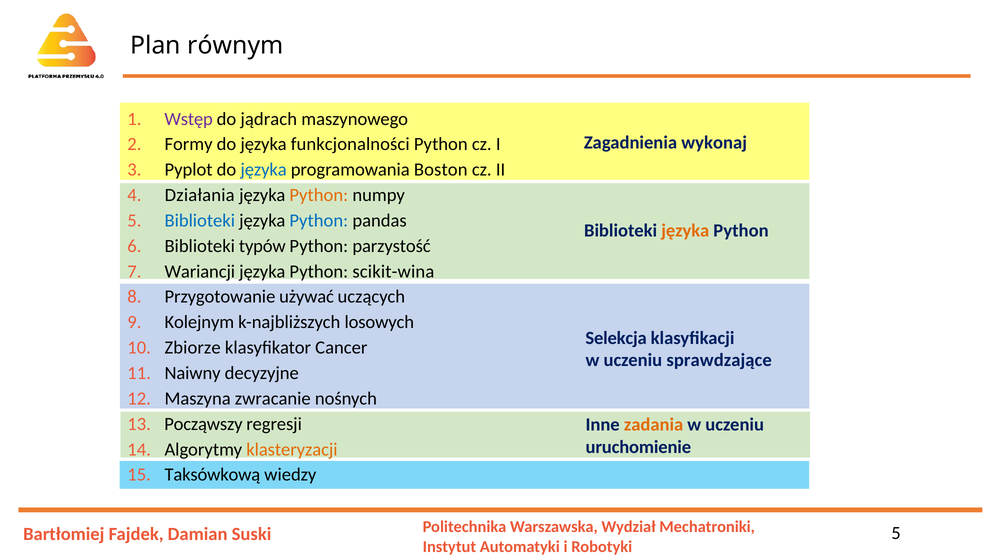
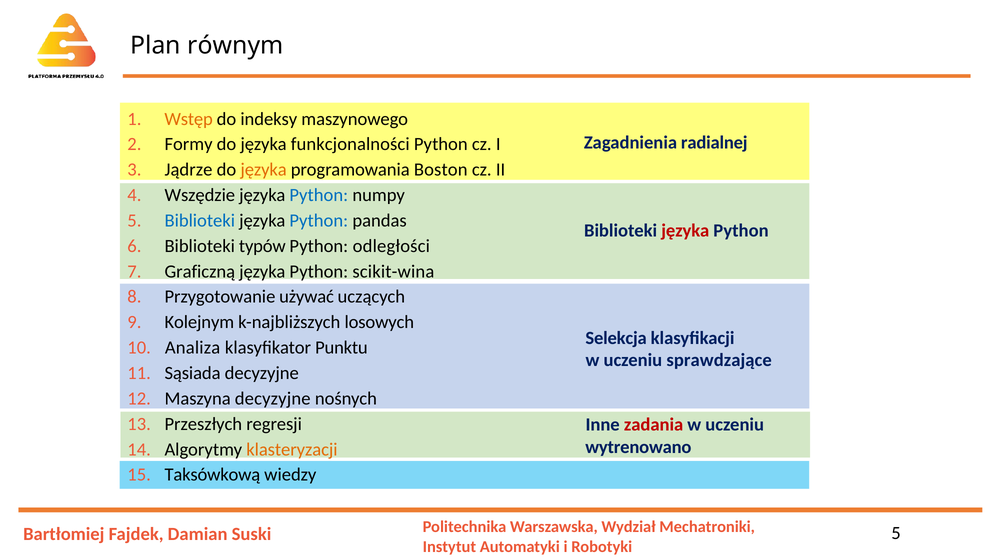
Wstęp colour: purple -> orange
jądrach: jądrach -> indeksy
wykonaj: wykonaj -> radialnej
Pyplot: Pyplot -> Jądrze
języka at (264, 170) colour: blue -> orange
Działania: Działania -> Wszędzie
Python at (319, 195) colour: orange -> blue
języka at (685, 230) colour: orange -> red
parzystość: parzystość -> odległości
Wariancji: Wariancji -> Graficzną
Zbiorze: Zbiorze -> Analiza
Cancer: Cancer -> Punktu
Naiwny: Naiwny -> Sąsiada
Maszyna zwracanie: zwracanie -> decyzyjne
Począwszy: Począwszy -> Przeszłych
zadania colour: orange -> red
uruchomienie: uruchomienie -> wytrenowano
